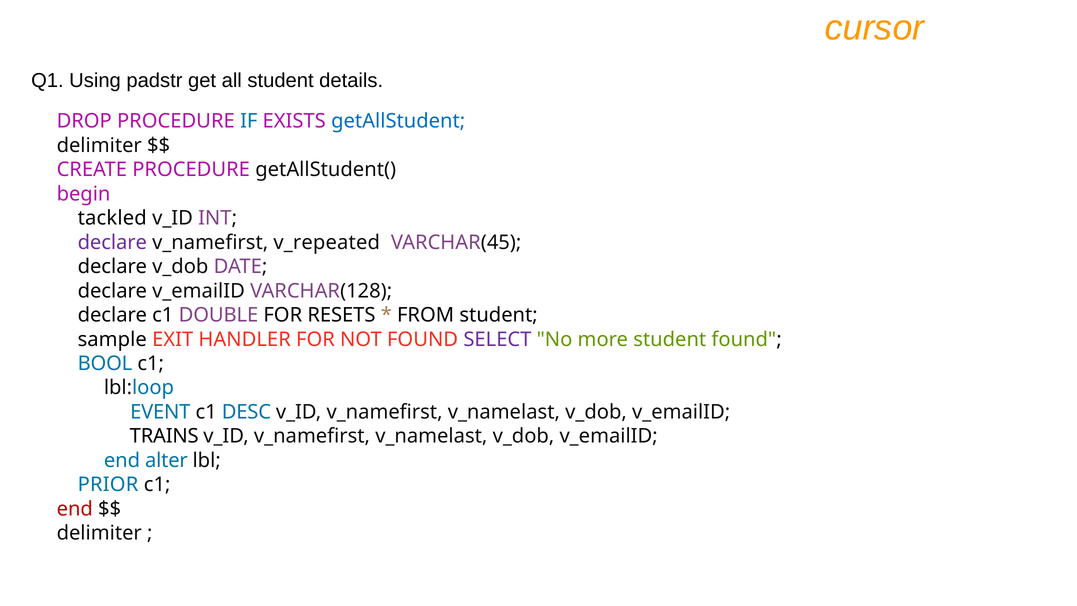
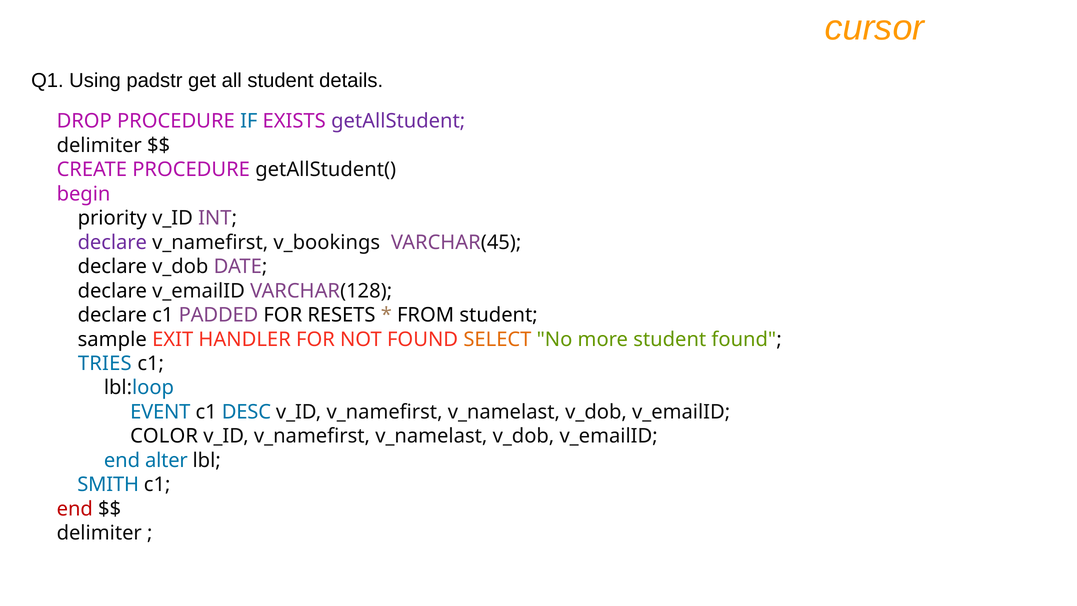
getAllStudent colour: blue -> purple
tackled: tackled -> priority
v_repeated: v_repeated -> v_bookings
DOUBLE: DOUBLE -> PADDED
SELECT colour: purple -> orange
BOOL: BOOL -> TRIES
TRAINS: TRAINS -> COLOR
PRIOR: PRIOR -> SMITH
